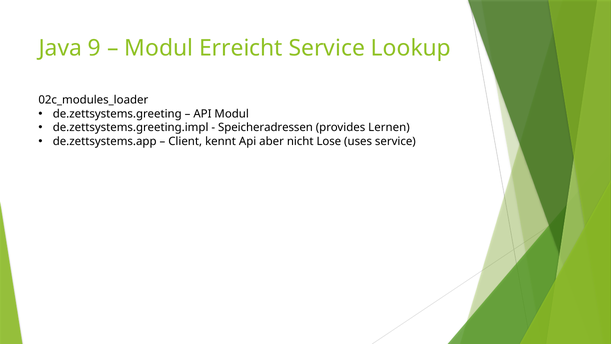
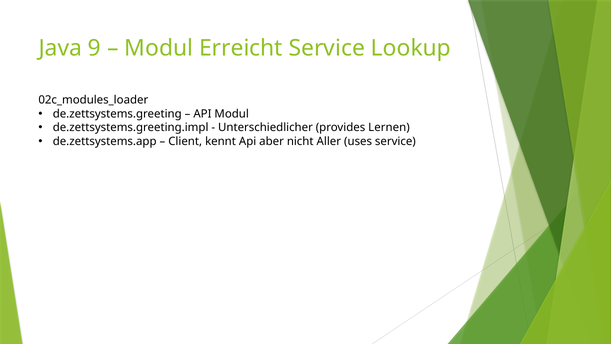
Speicheradressen: Speicheradressen -> Unterschiedlicher
Lose: Lose -> Aller
